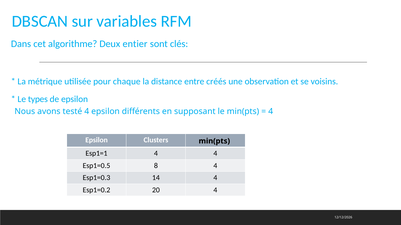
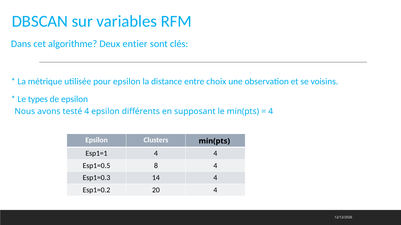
pour chaque: chaque -> epsilon
créés: créés -> choix
